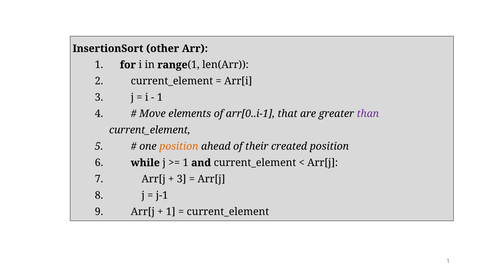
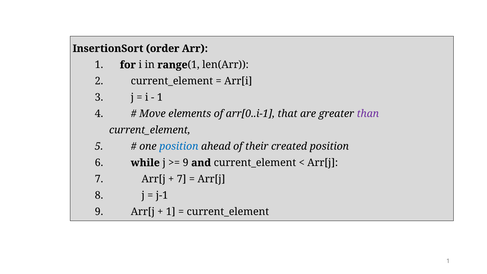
other: other -> order
position at (179, 146) colour: orange -> blue
1 at (186, 163): 1 -> 9
3 at (182, 179): 3 -> 7
